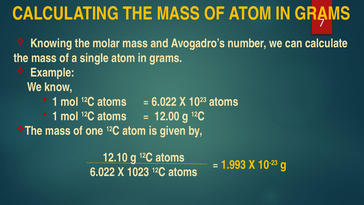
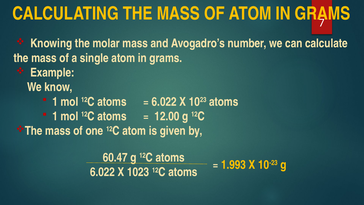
12.10: 12.10 -> 60.47
